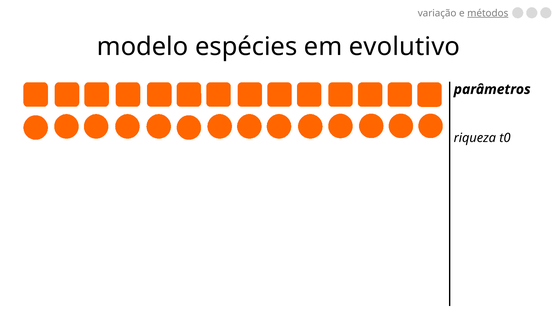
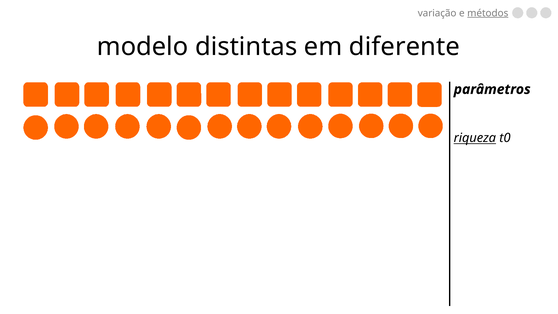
espécies: espécies -> distintas
evolutivo: evolutivo -> diferente
riqueza underline: none -> present
